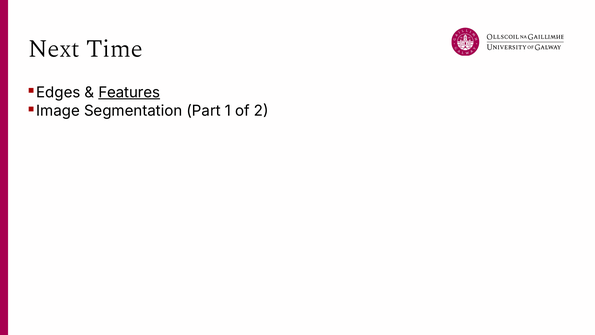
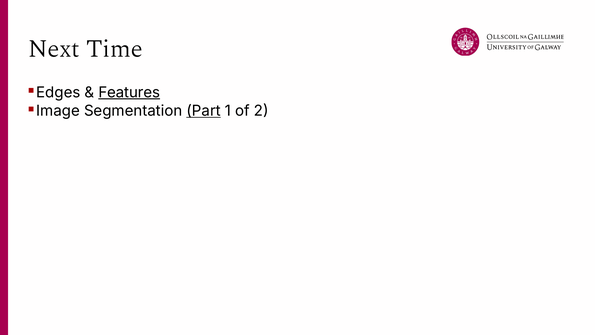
Part underline: none -> present
